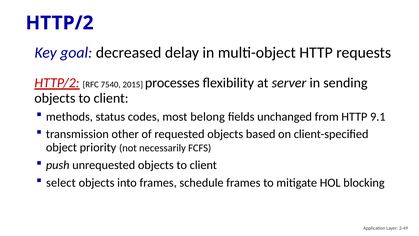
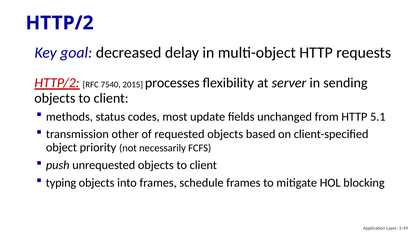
belong: belong -> update
9.1: 9.1 -> 5.1
select: select -> typing
